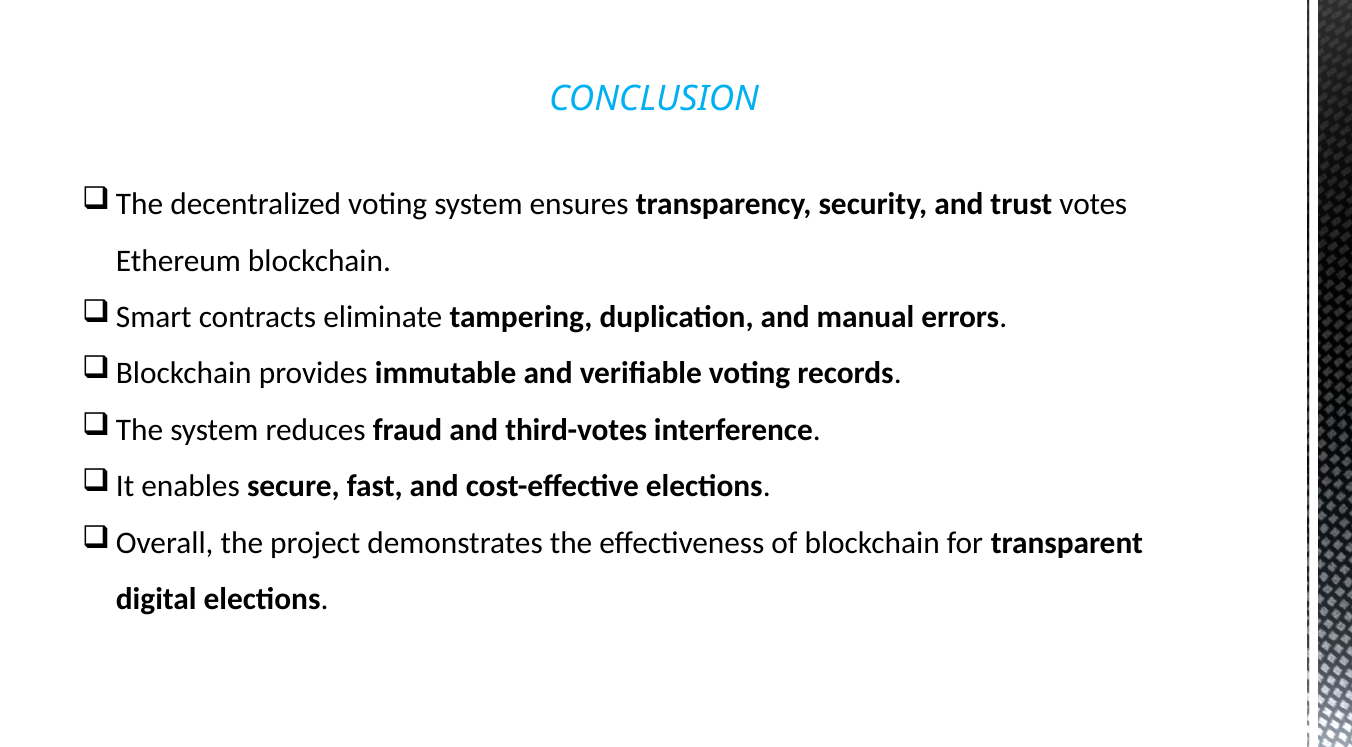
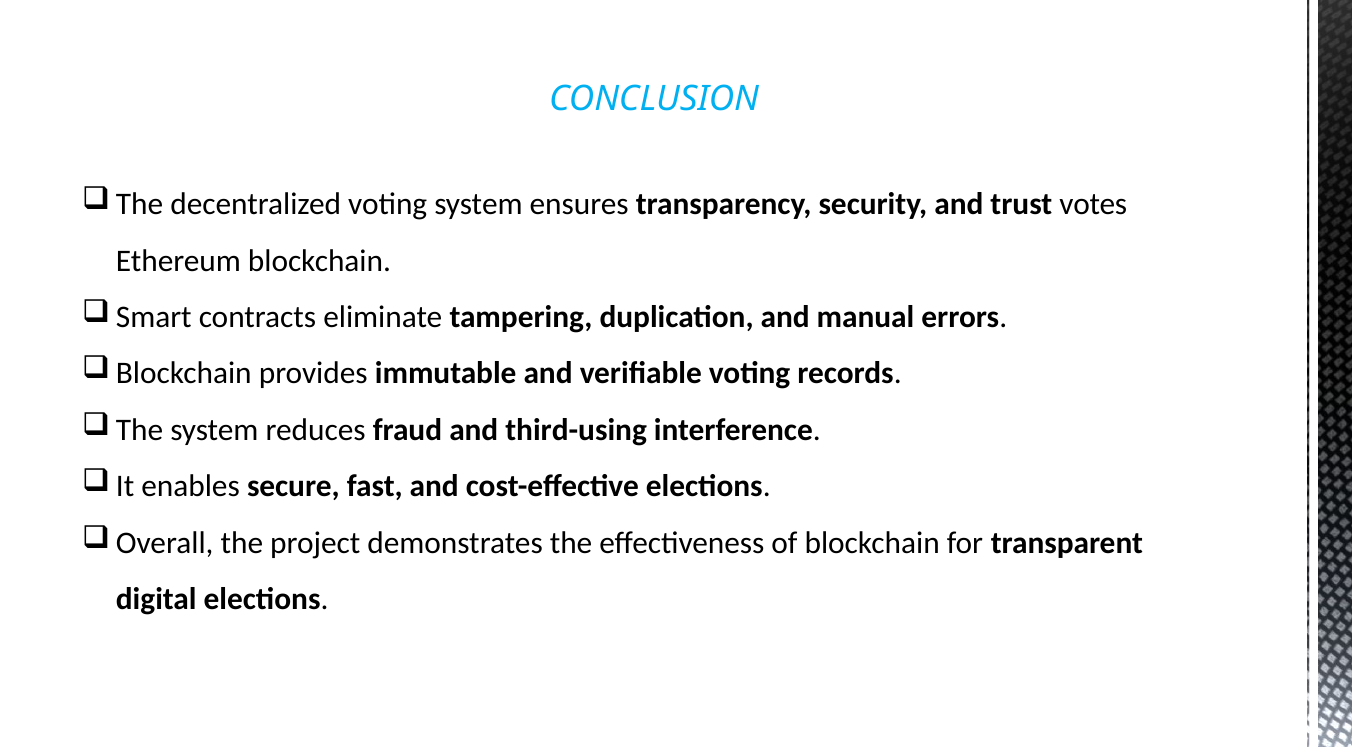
third-votes: third-votes -> third-using
